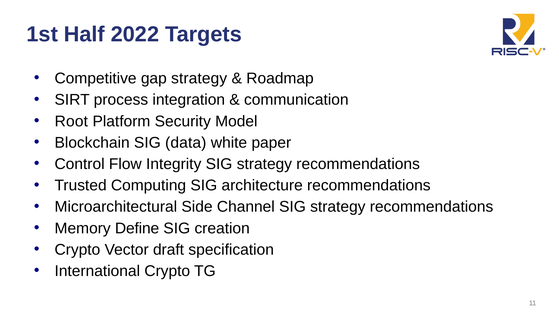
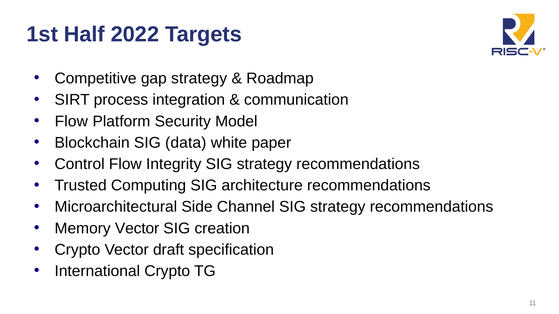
Root at (71, 121): Root -> Flow
Memory Define: Define -> Vector
